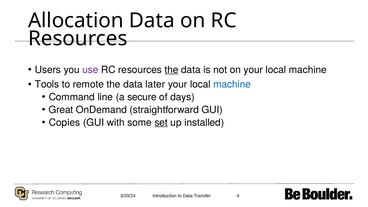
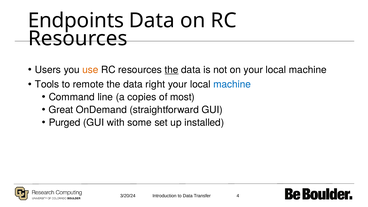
Allocation: Allocation -> Endpoints
use colour: purple -> orange
later: later -> right
secure: secure -> copies
days: days -> most
Copies: Copies -> Purged
set underline: present -> none
